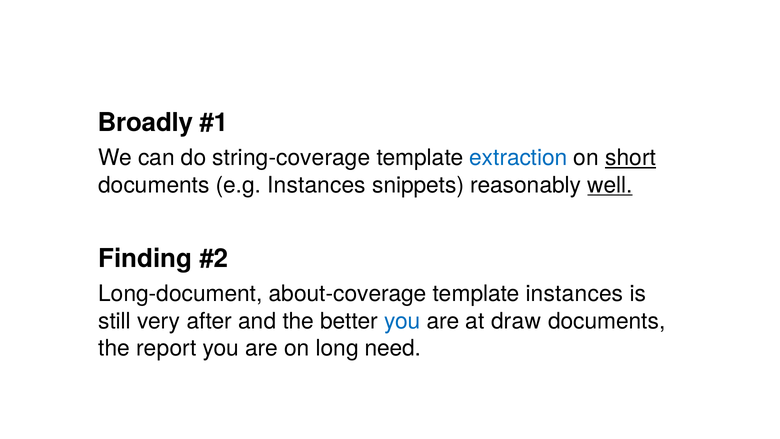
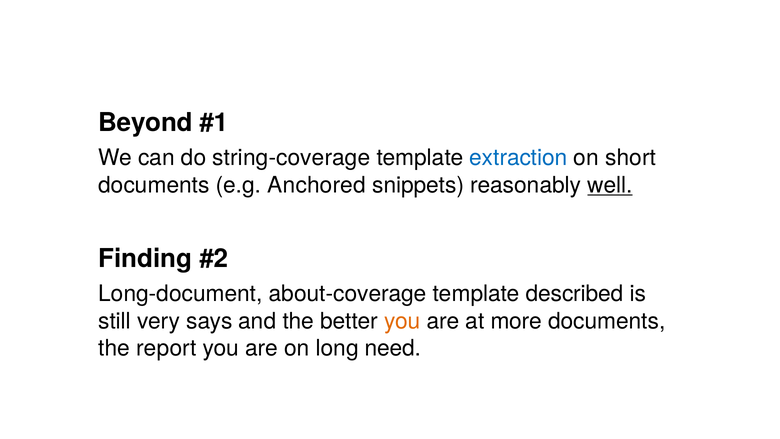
Broadly: Broadly -> Beyond
short underline: present -> none
e.g Instances: Instances -> Anchored
template instances: instances -> described
after: after -> says
you at (402, 321) colour: blue -> orange
draw: draw -> more
